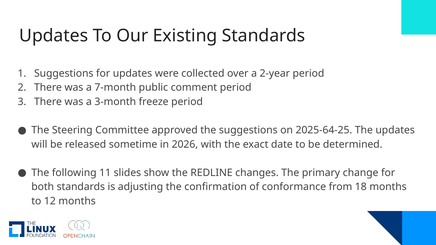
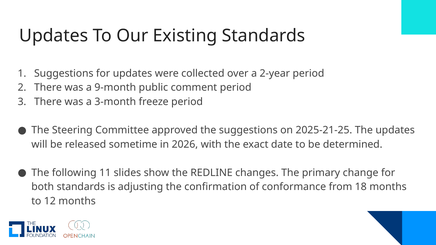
7-month: 7-month -> 9-month
2025-64-25: 2025-64-25 -> 2025-21-25
